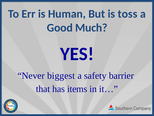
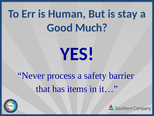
toss: toss -> stay
biggest: biggest -> process
